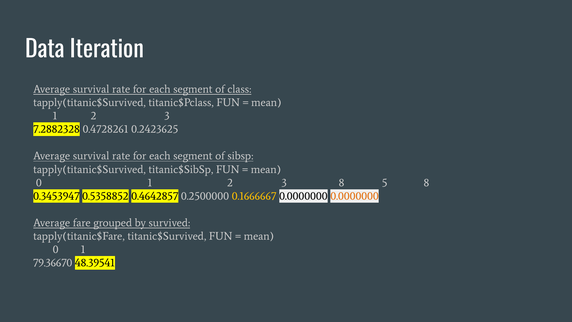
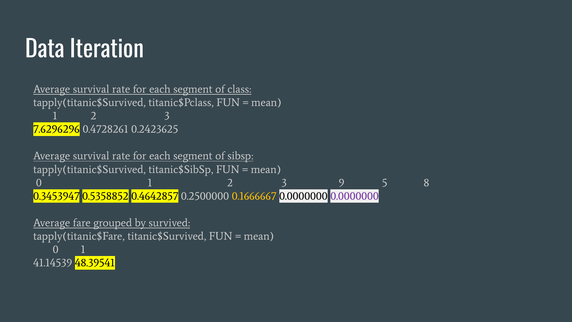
7.2882328: 7.2882328 -> 7.6296296
3 8: 8 -> 9
0.0000000 at (355, 196) colour: orange -> purple
79.36670: 79.36670 -> 41.14539
